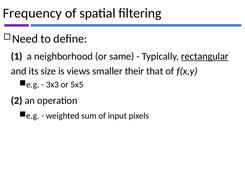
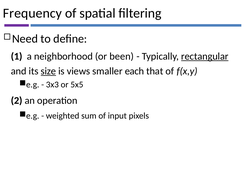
same: same -> been
size underline: none -> present
their: their -> each
